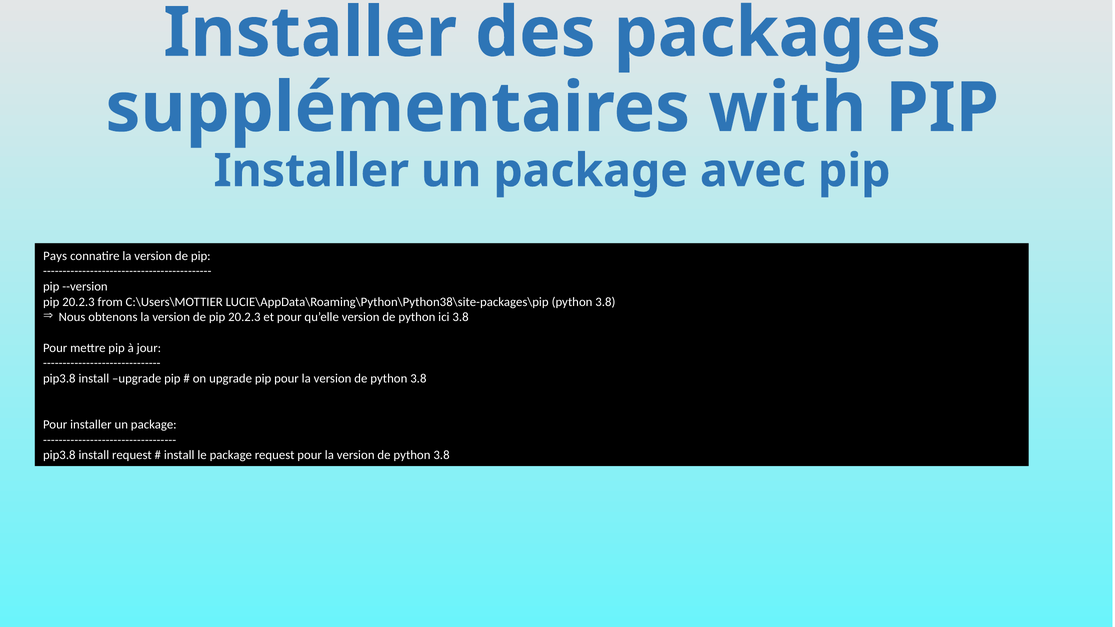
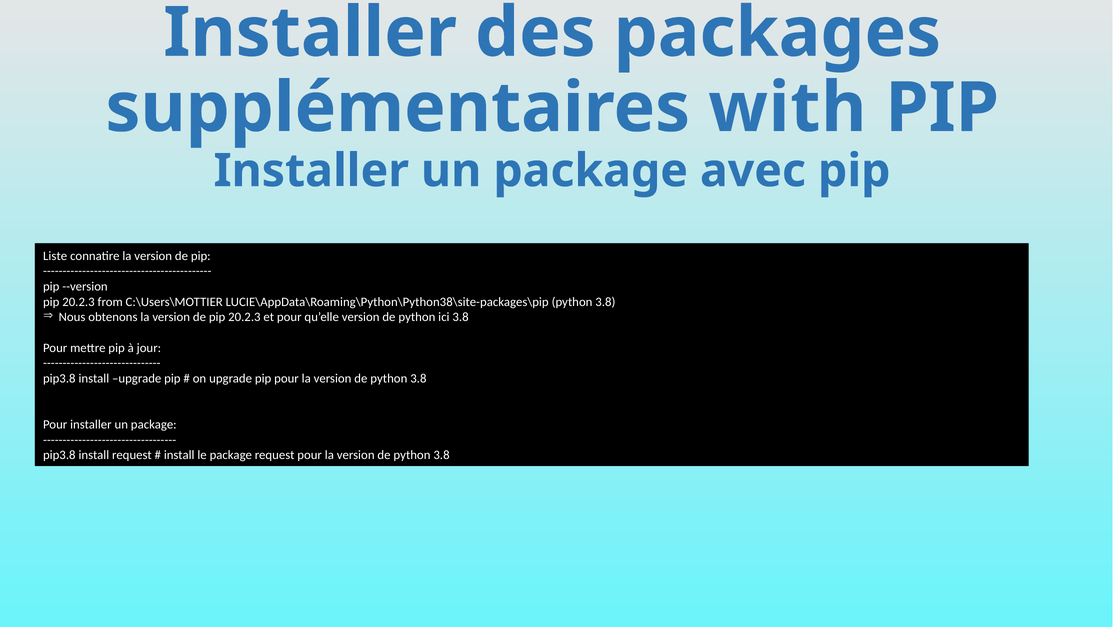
Pays: Pays -> Liste
